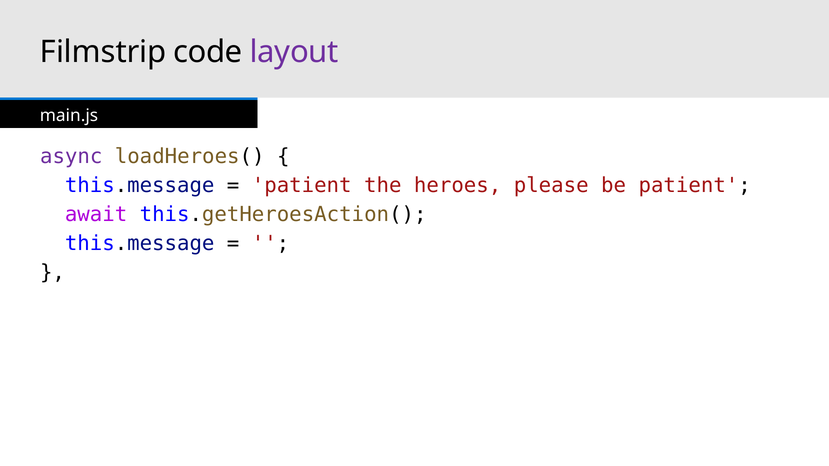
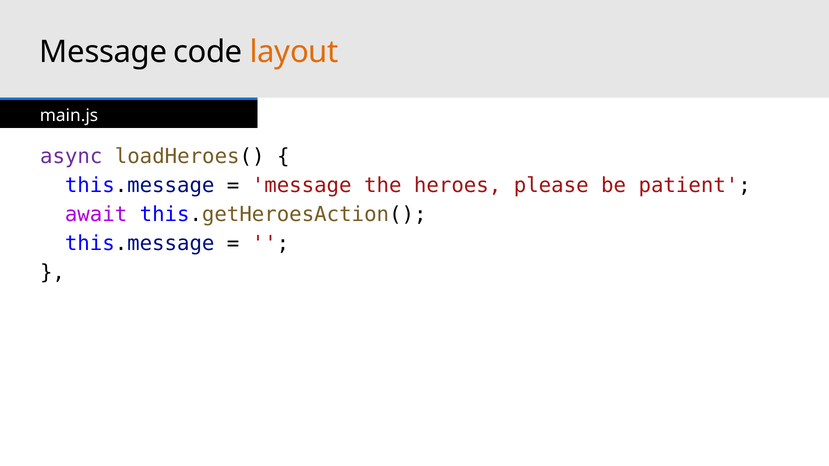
Filmstrip at (103, 52): Filmstrip -> Message
layout colour: purple -> orange
patient at (302, 186): patient -> message
